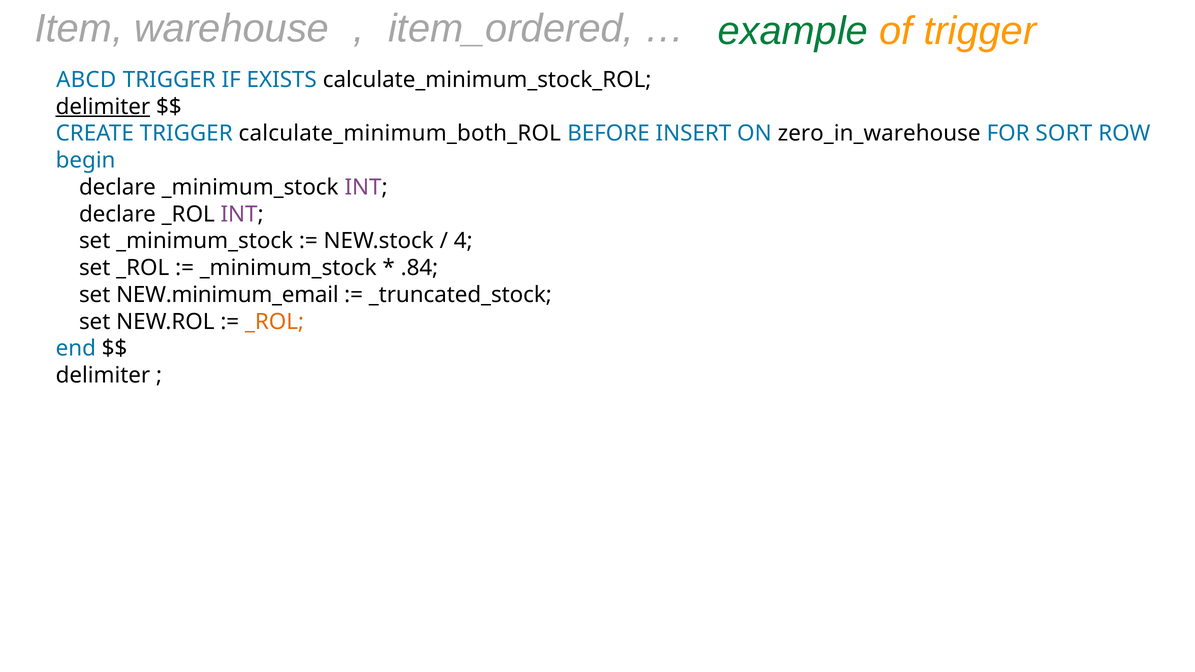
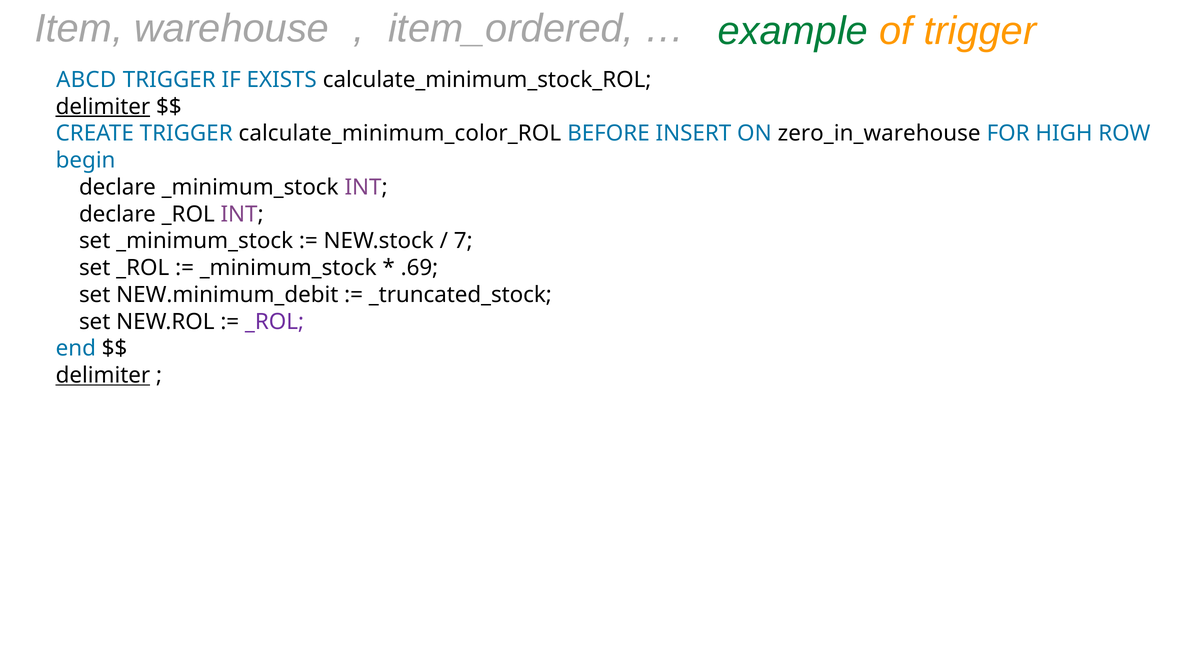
calculate_minimum_both_ROL: calculate_minimum_both_ROL -> calculate_minimum_color_ROL
SORT: SORT -> HIGH
4: 4 -> 7
.84: .84 -> .69
NEW.minimum_email: NEW.minimum_email -> NEW.minimum_debit
_ROL at (275, 322) colour: orange -> purple
delimiter at (103, 376) underline: none -> present
